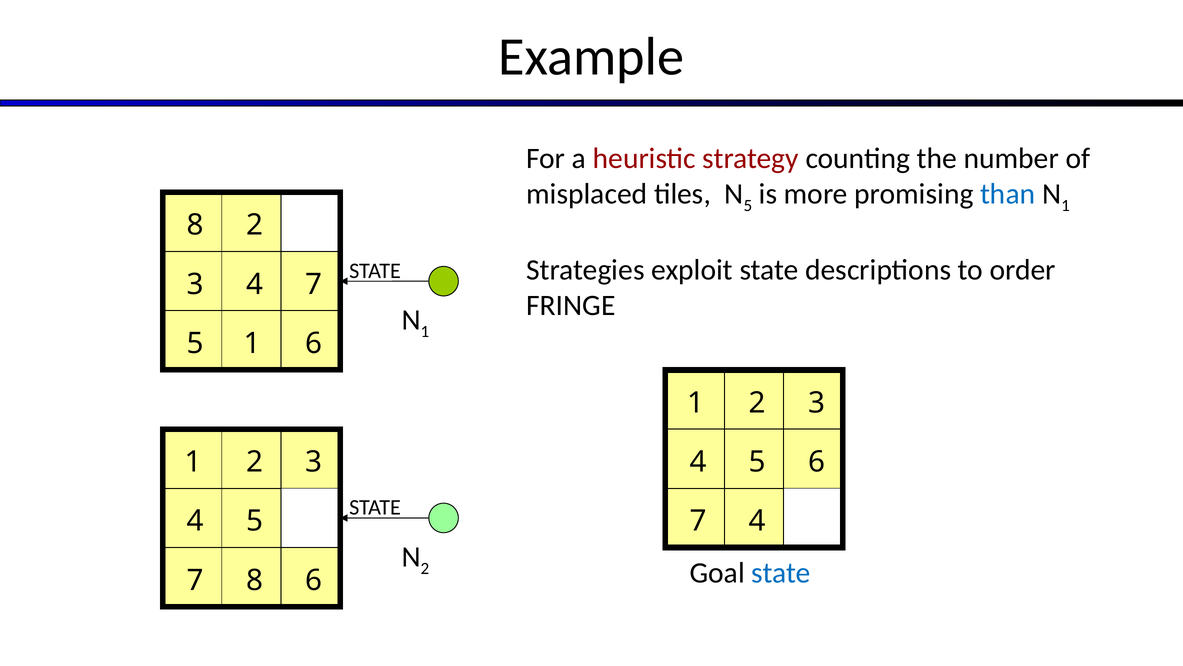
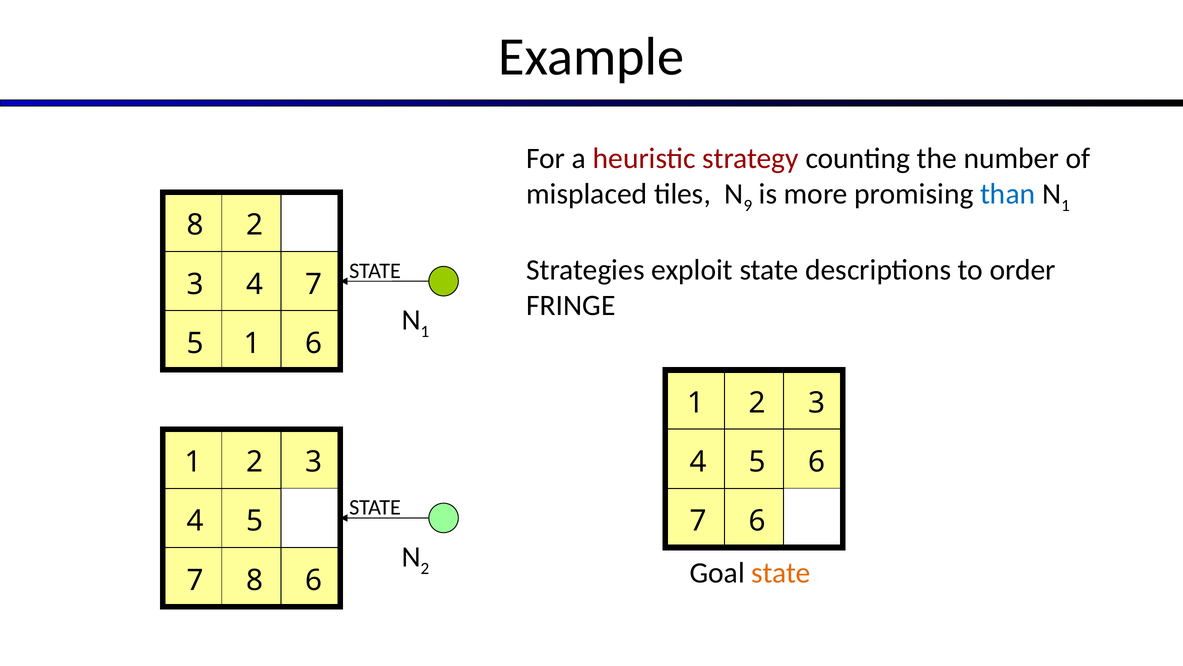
5 at (748, 206): 5 -> 9
7 4: 4 -> 6
state at (781, 573) colour: blue -> orange
